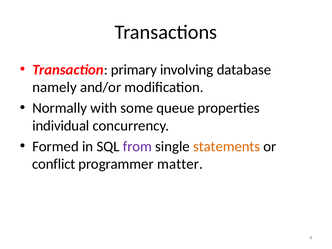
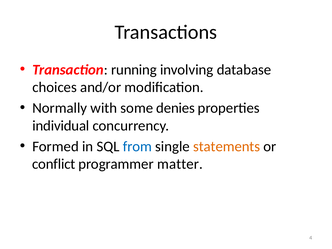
primary: primary -> running
namely: namely -> choices
queue: queue -> denies
from colour: purple -> blue
